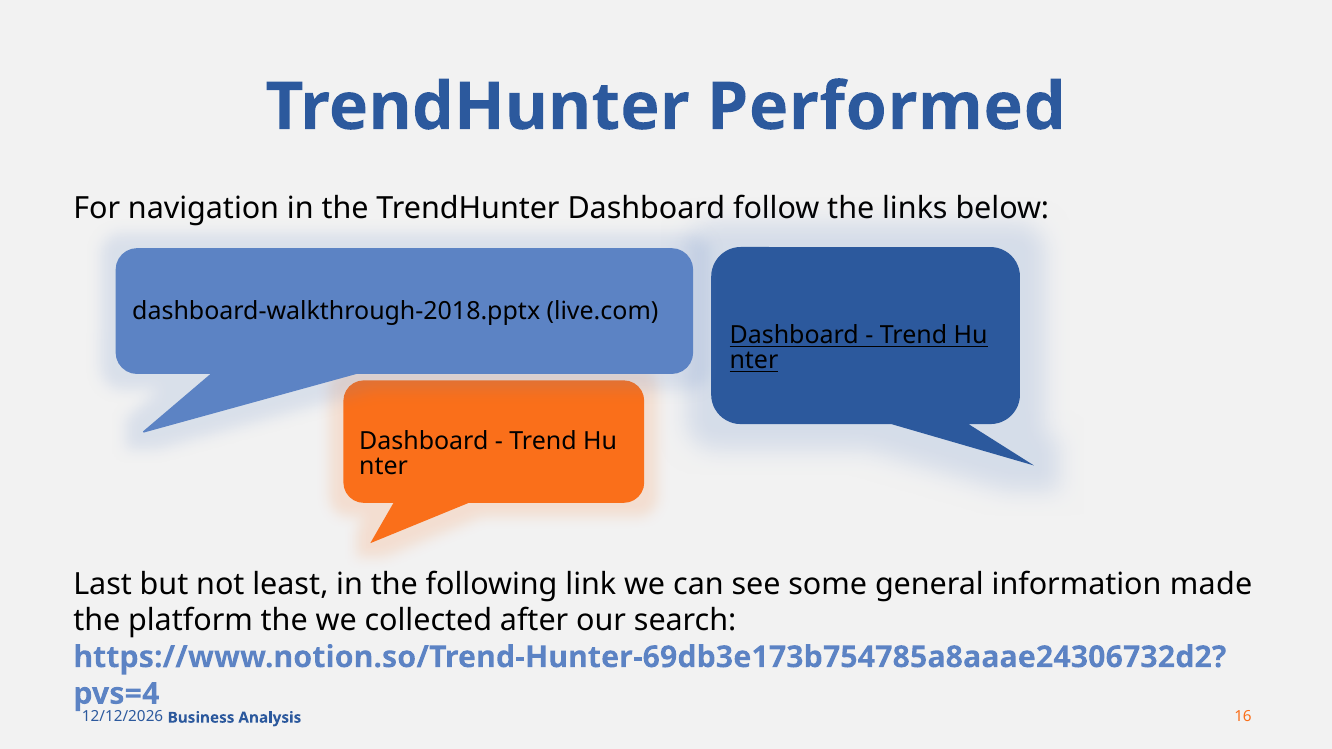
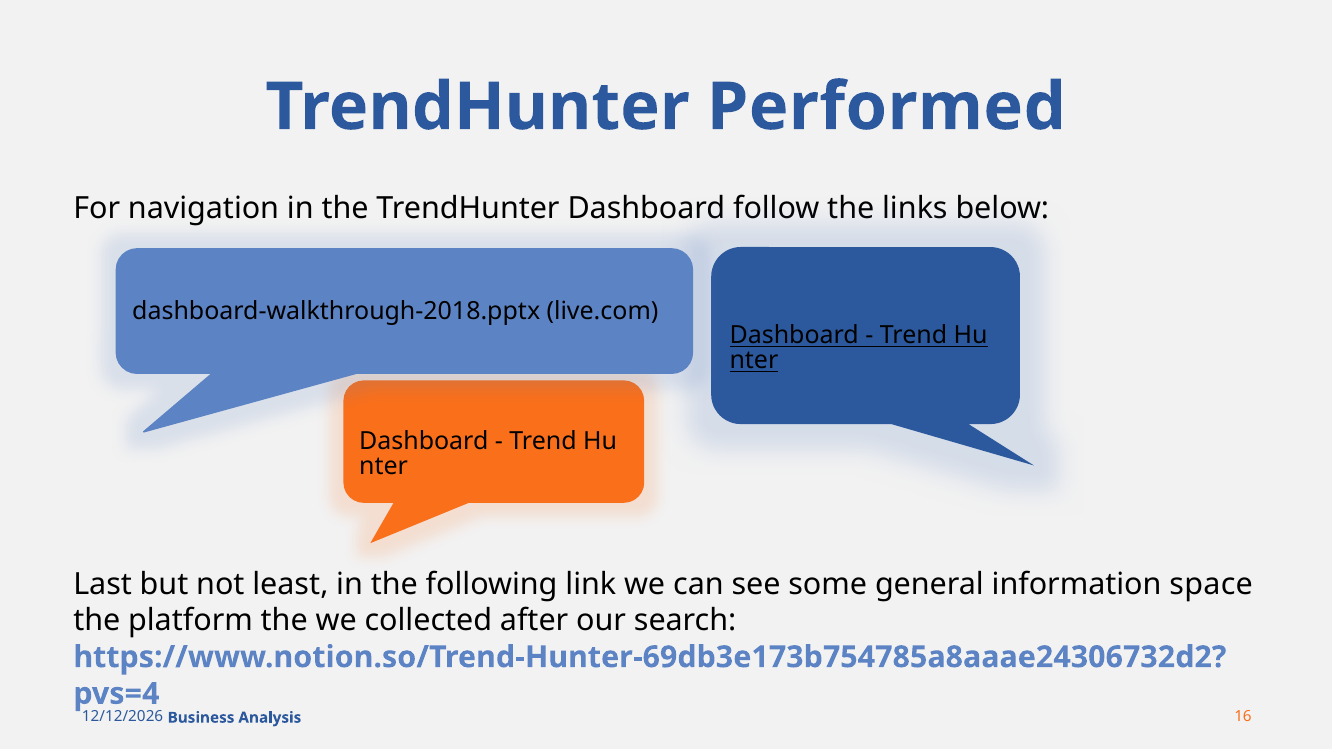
made: made -> space
